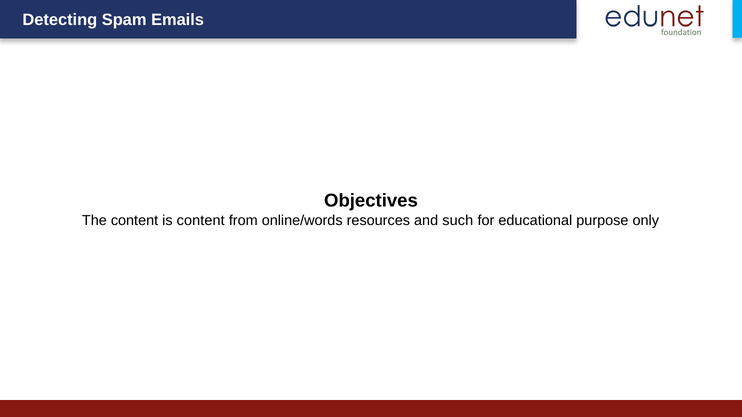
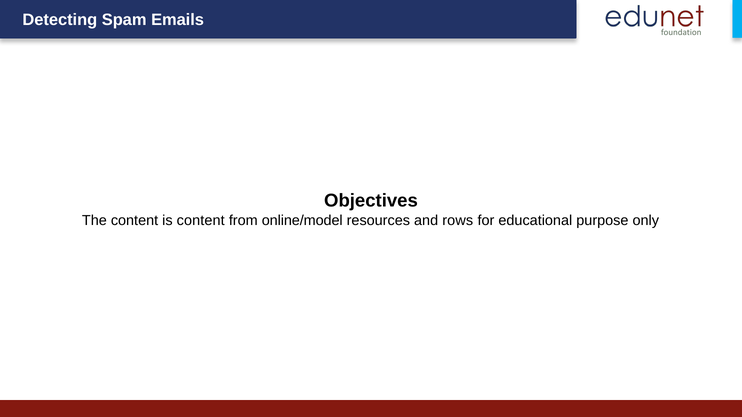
online/words: online/words -> online/model
such: such -> rows
